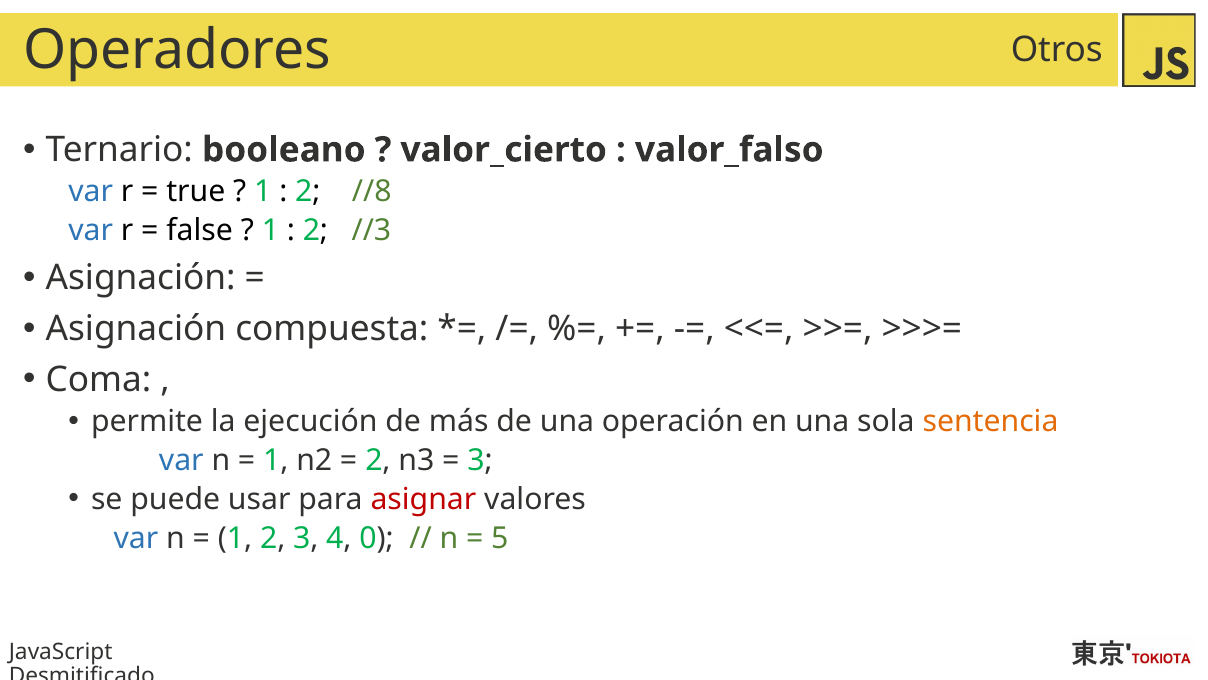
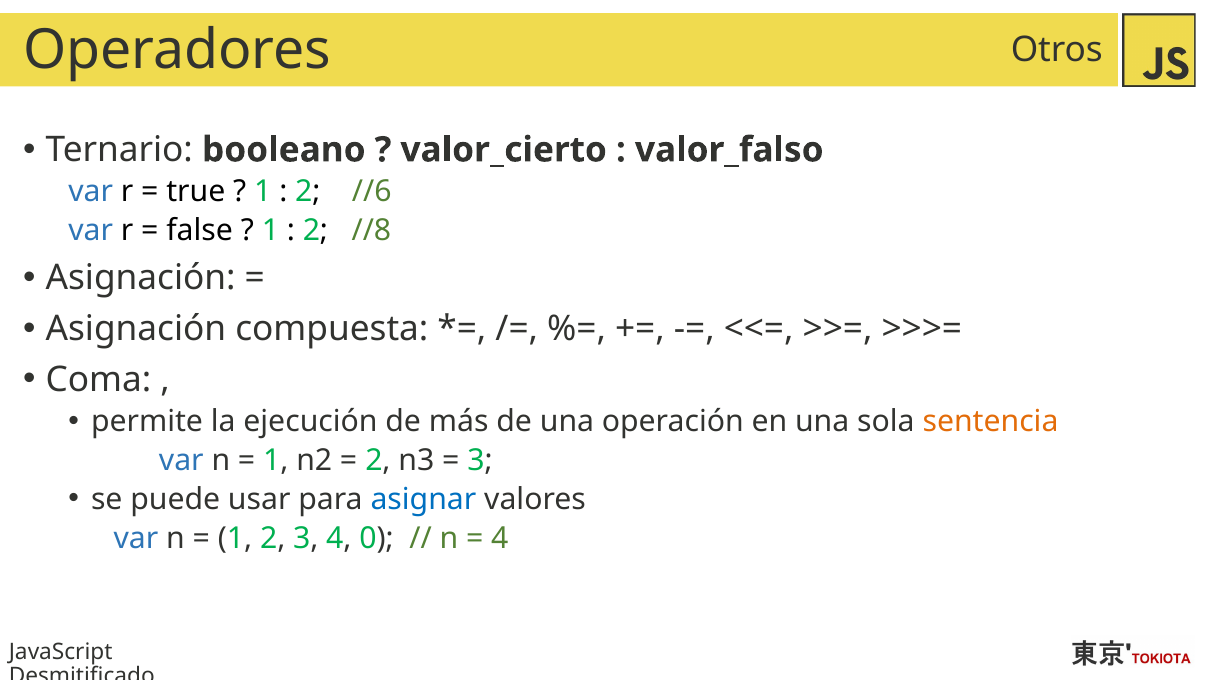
//8: //8 -> //6
//3: //3 -> //8
asignar colour: red -> blue
5 at (500, 538): 5 -> 4
